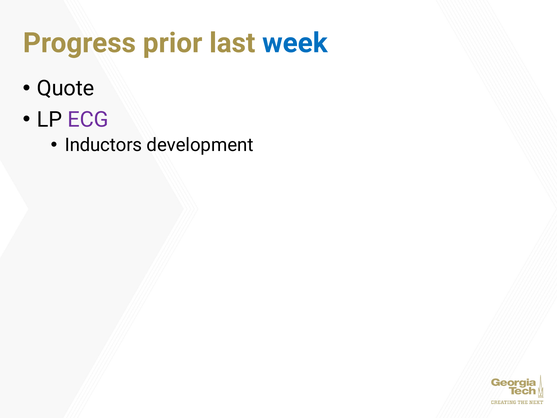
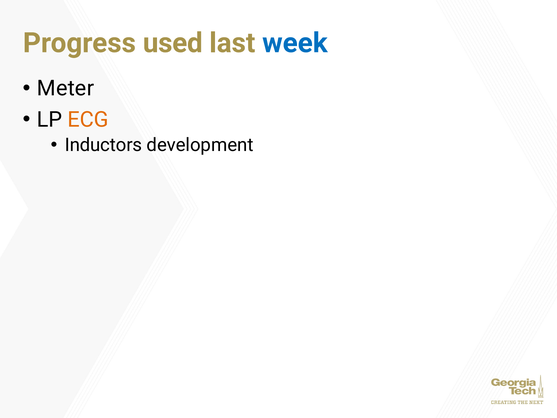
prior: prior -> used
Quote: Quote -> Meter
ECG colour: purple -> orange
